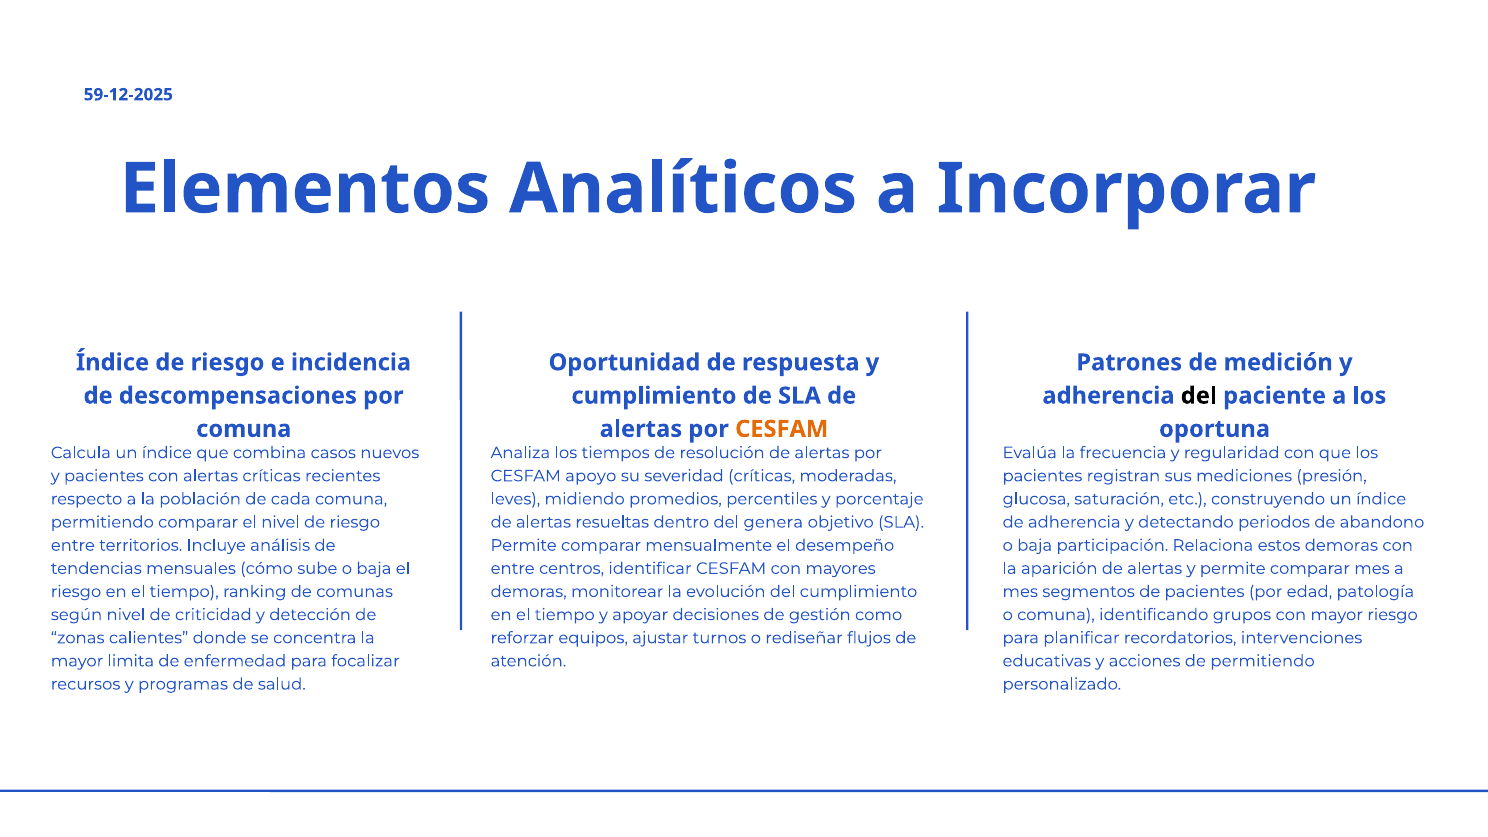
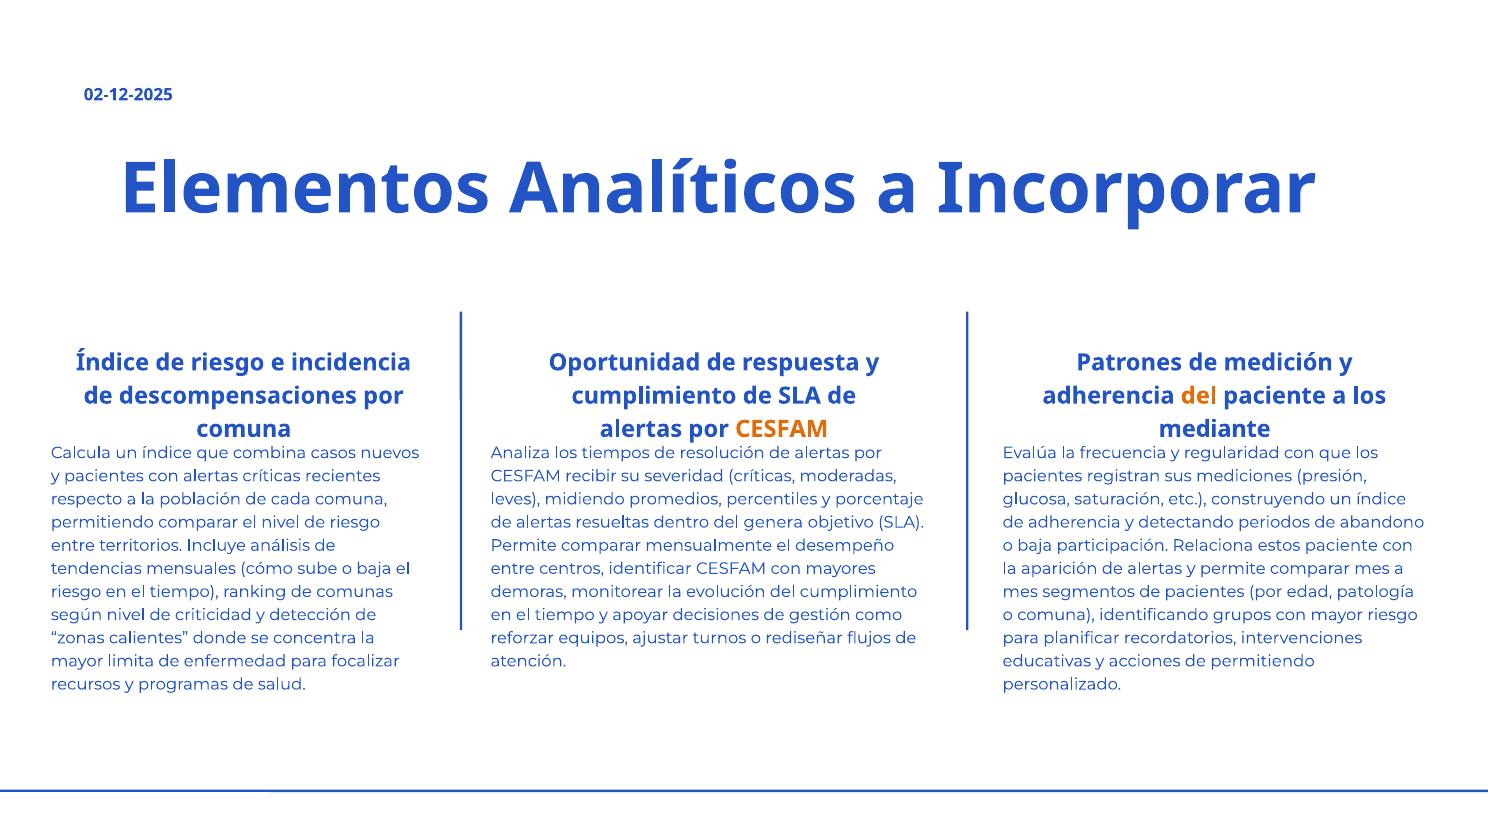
59-12-2025: 59-12-2025 -> 02-12-2025
del at (1199, 396) colour: black -> orange
oportuna: oportuna -> mediante
apoyo: apoyo -> recibir
estos demoras: demoras -> paciente
